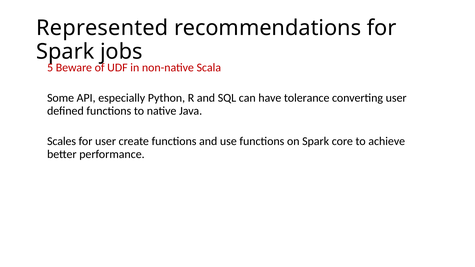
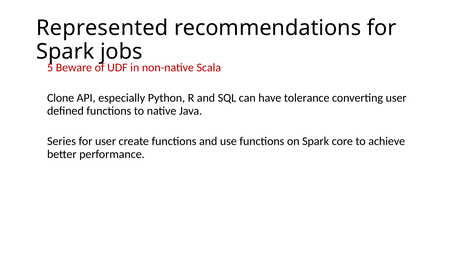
Some: Some -> Clone
Scales: Scales -> Series
